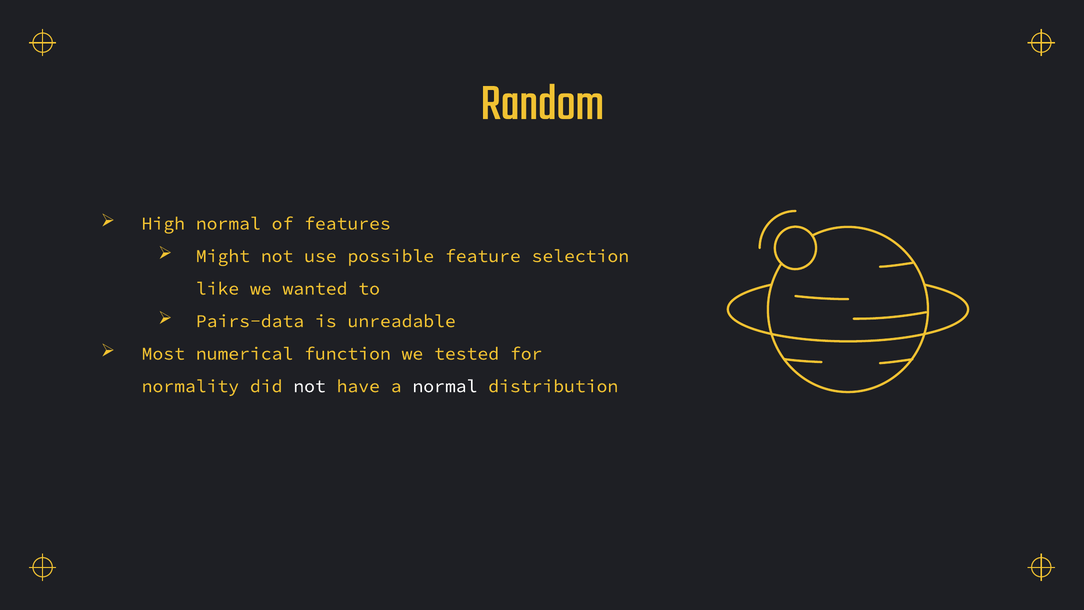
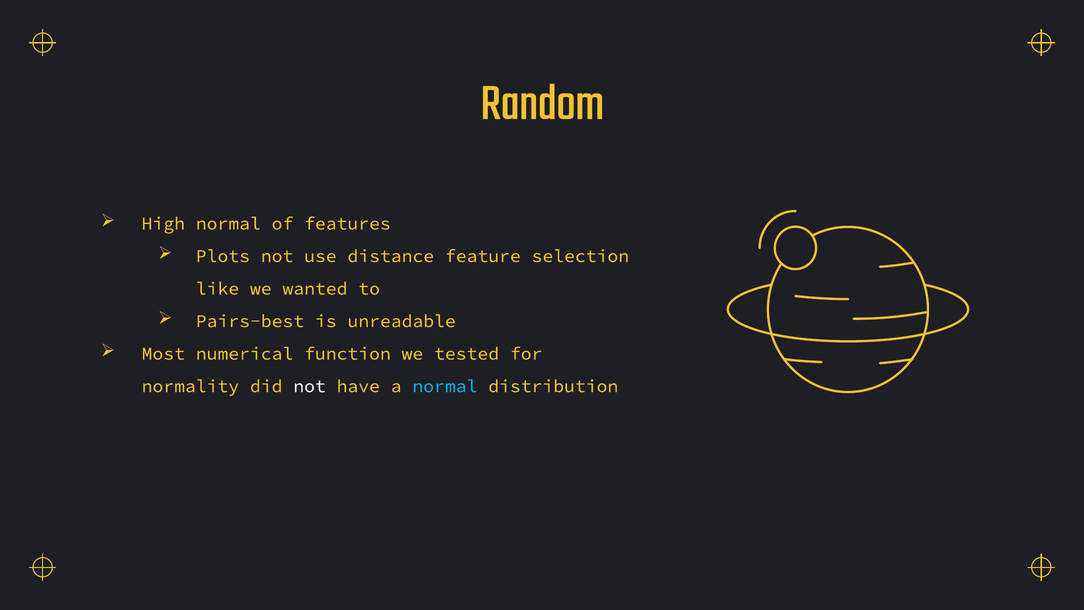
Might: Might -> Plots
possible: possible -> distance
Pairs-data: Pairs-data -> Pairs-best
normal at (445, 386) colour: white -> light blue
